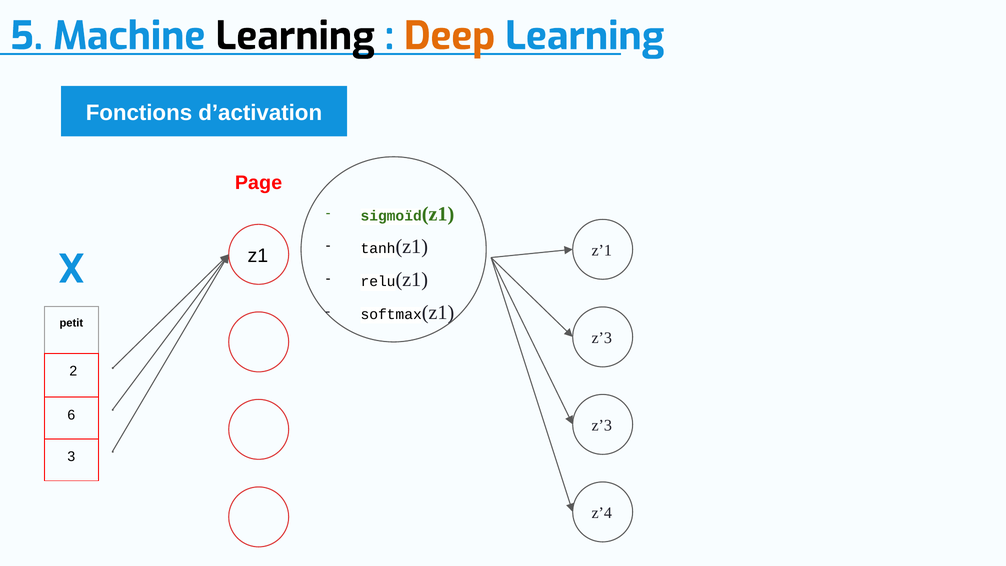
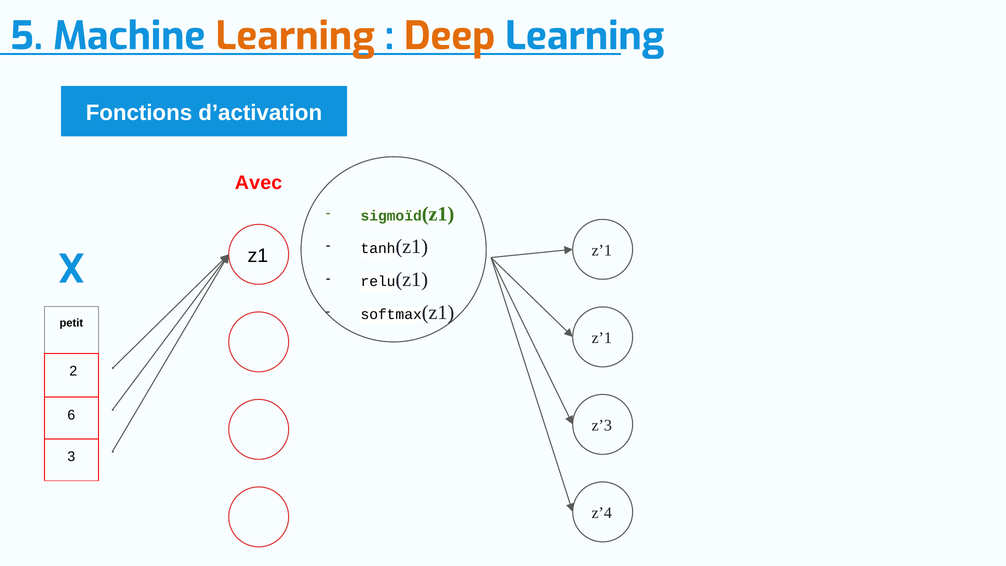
Learning at (295, 36) colour: black -> orange
Page: Page -> Avec
z’3 at (602, 338): z’3 -> z’1
